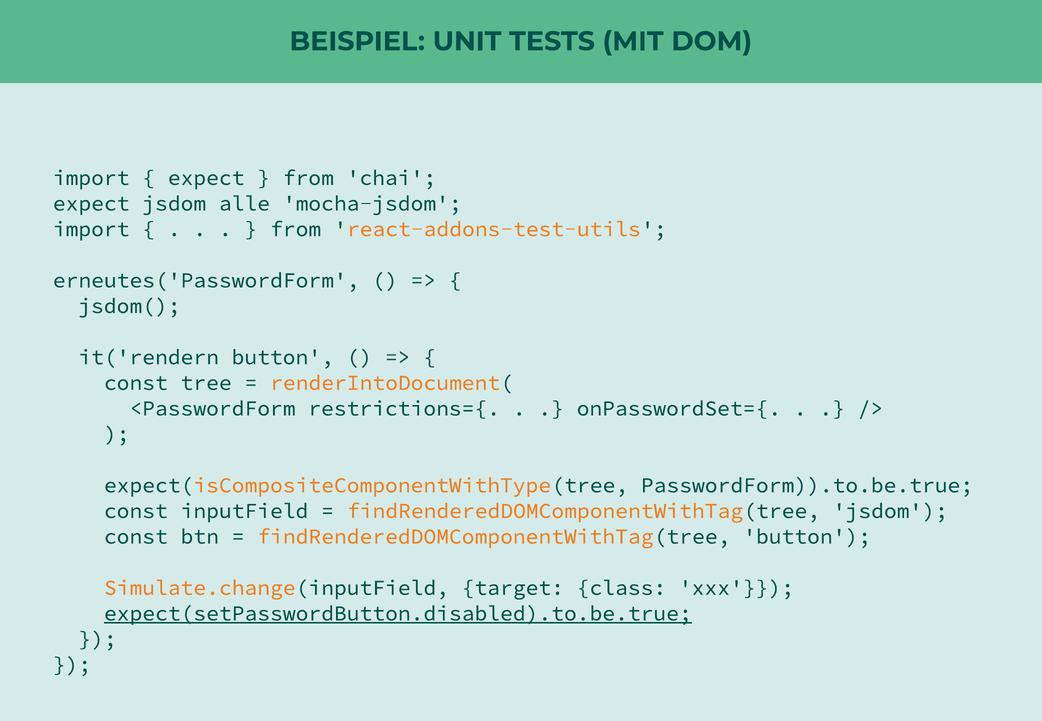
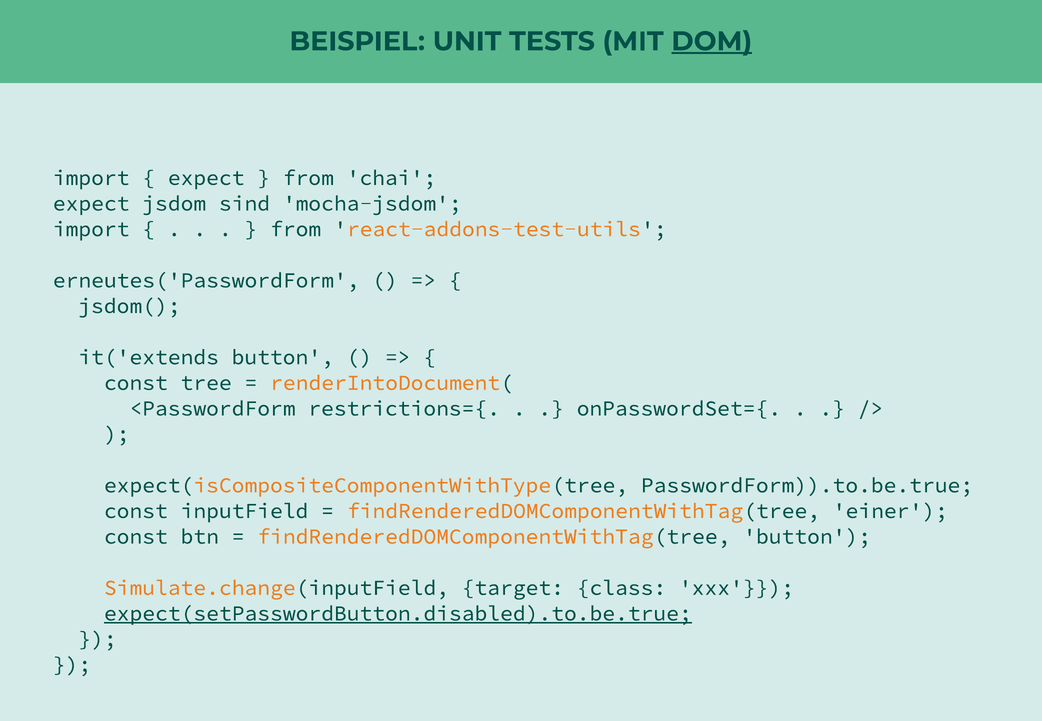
DOM underline: none -> present
alle: alle -> sind
it('rendern: it('rendern -> it('extends
findRenderedDOMComponentWithTag(tree jsdom: jsdom -> einer
